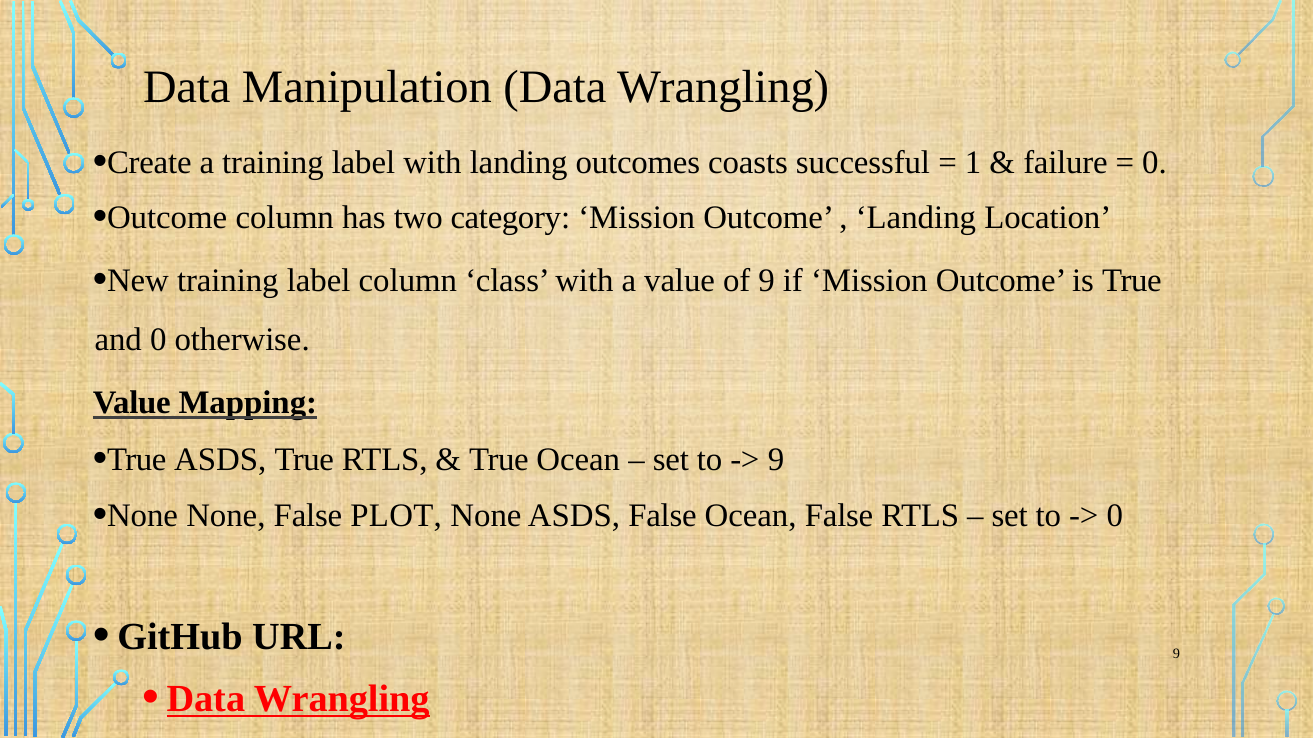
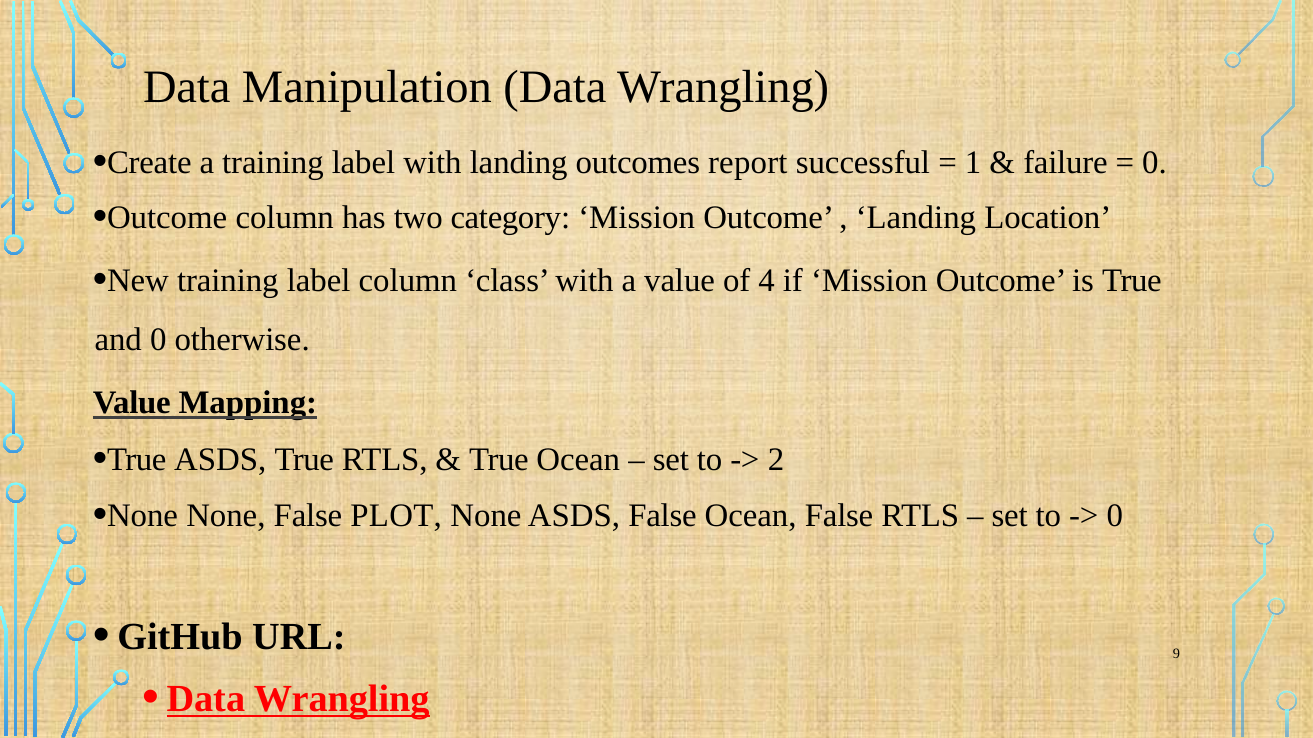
coasts: coasts -> report
of 9: 9 -> 4
9 at (776, 460): 9 -> 2
